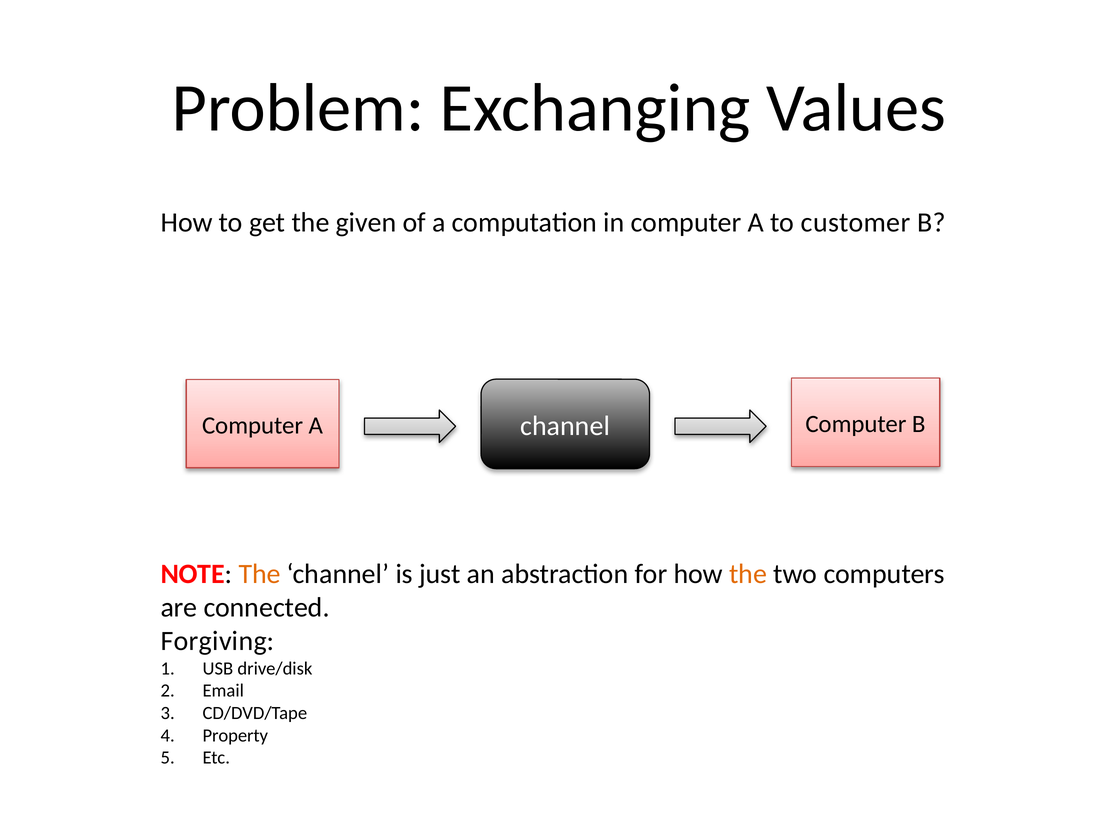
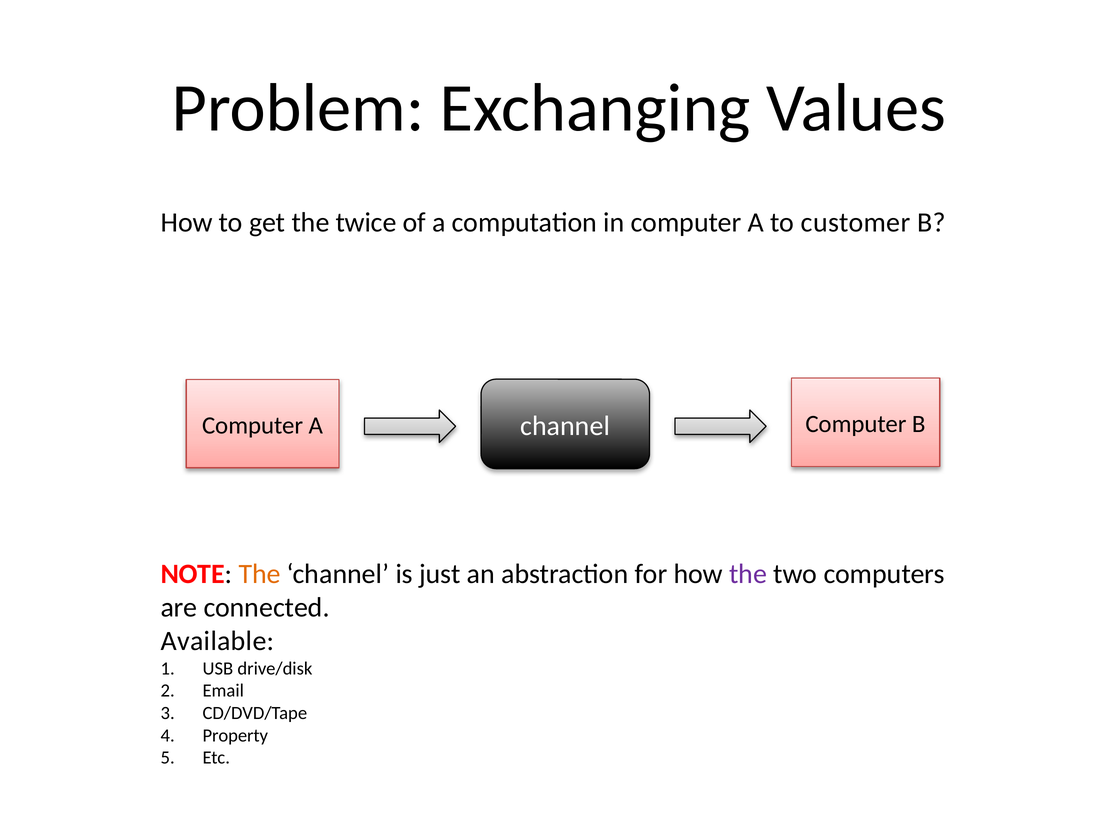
given: given -> twice
the at (748, 574) colour: orange -> purple
Forgiving: Forgiving -> Available
